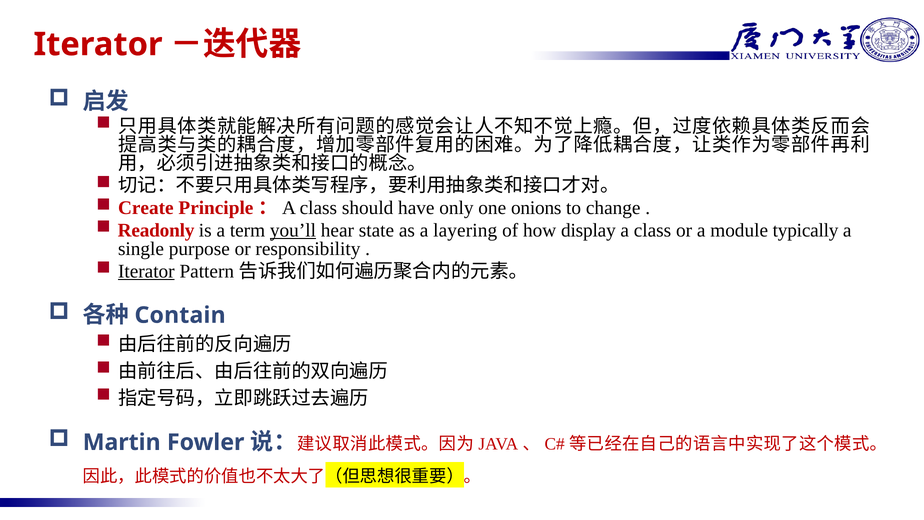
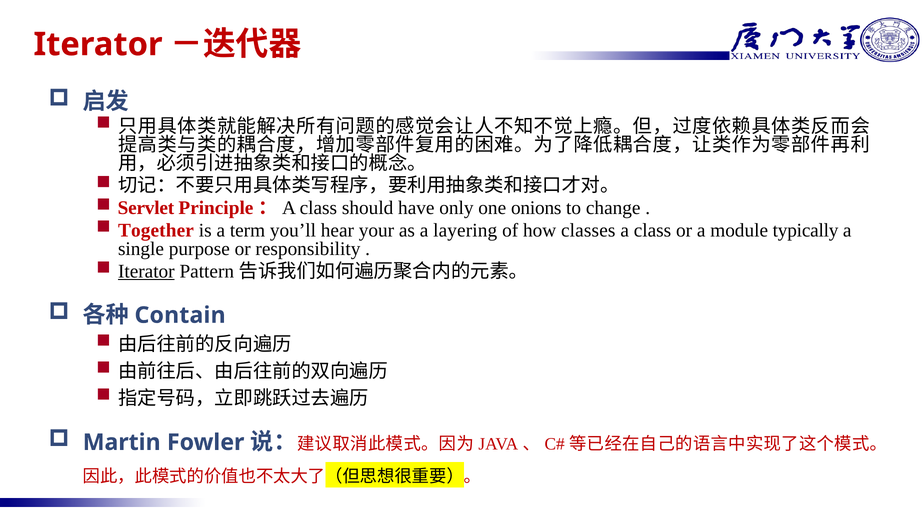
Create: Create -> Servlet
Readonly: Readonly -> Together
you’ll underline: present -> none
state: state -> your
display: display -> classes
